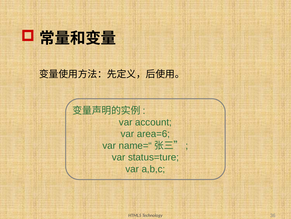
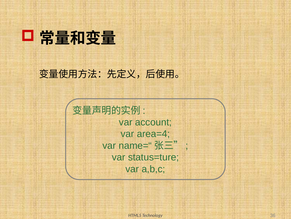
area=6: area=6 -> area=4
